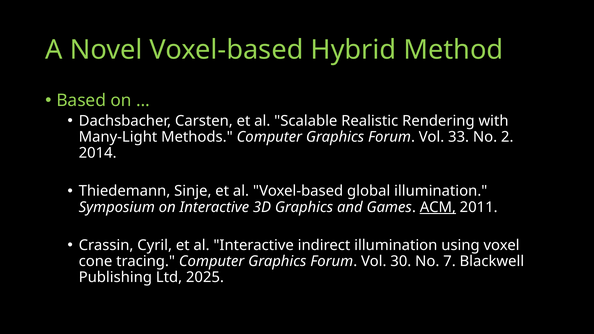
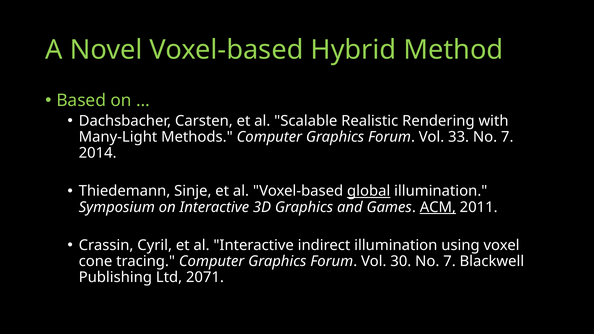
33 No 2: 2 -> 7
global underline: none -> present
2025: 2025 -> 2071
